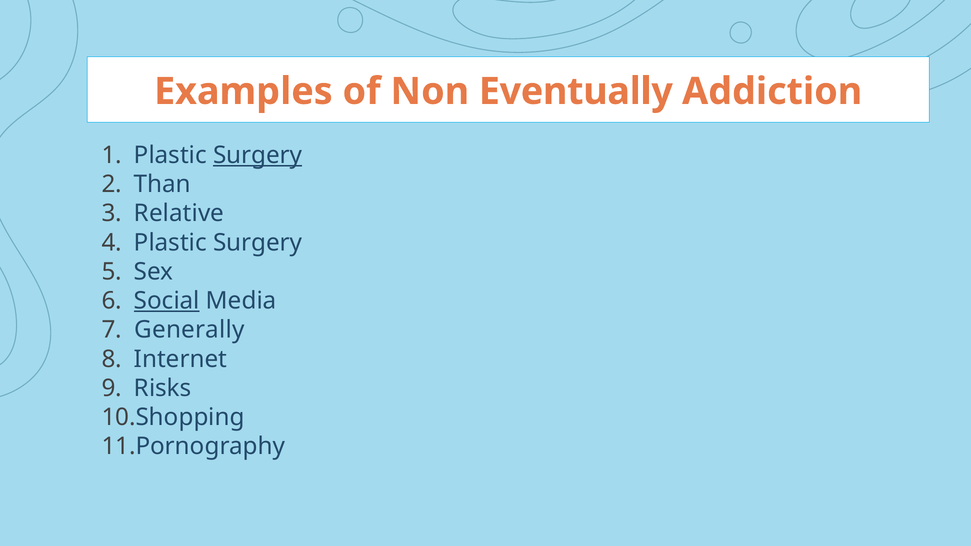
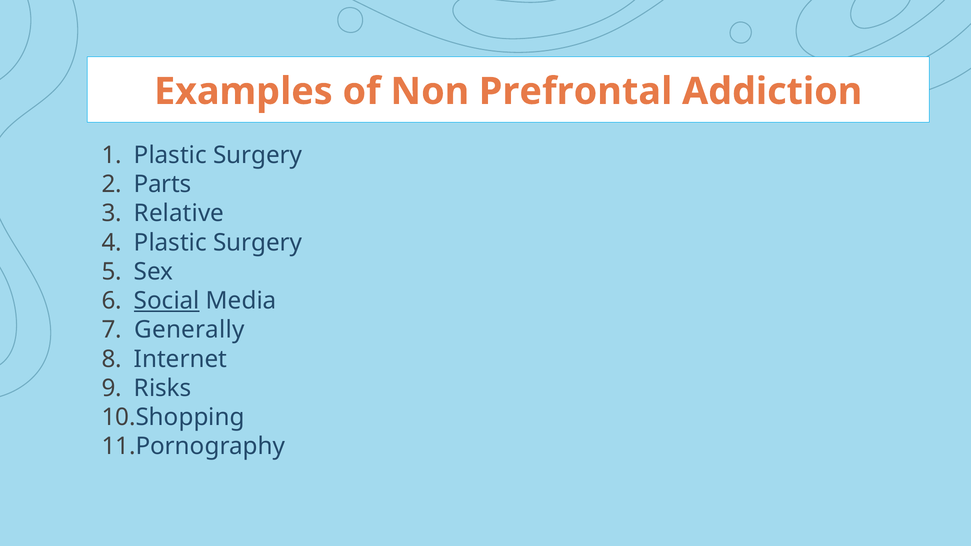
Eventually: Eventually -> Prefrontal
Surgery at (258, 155) underline: present -> none
Than: Than -> Parts
